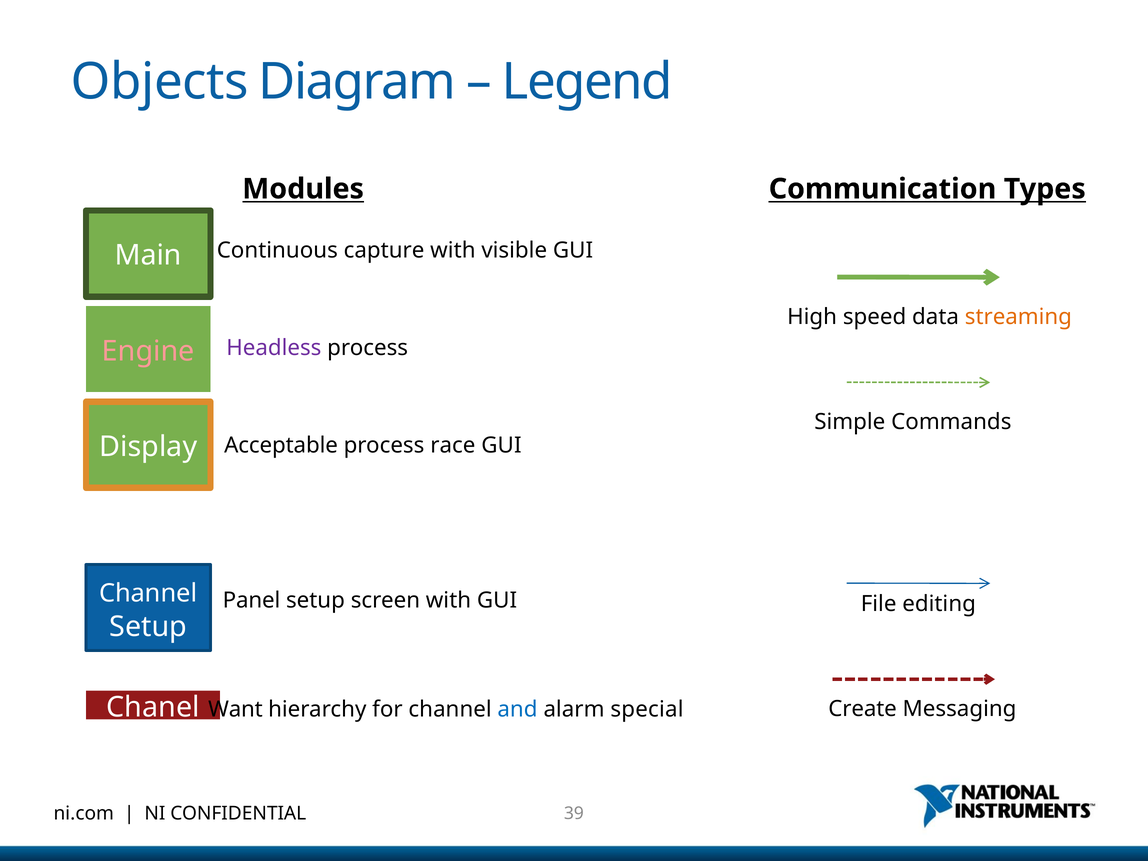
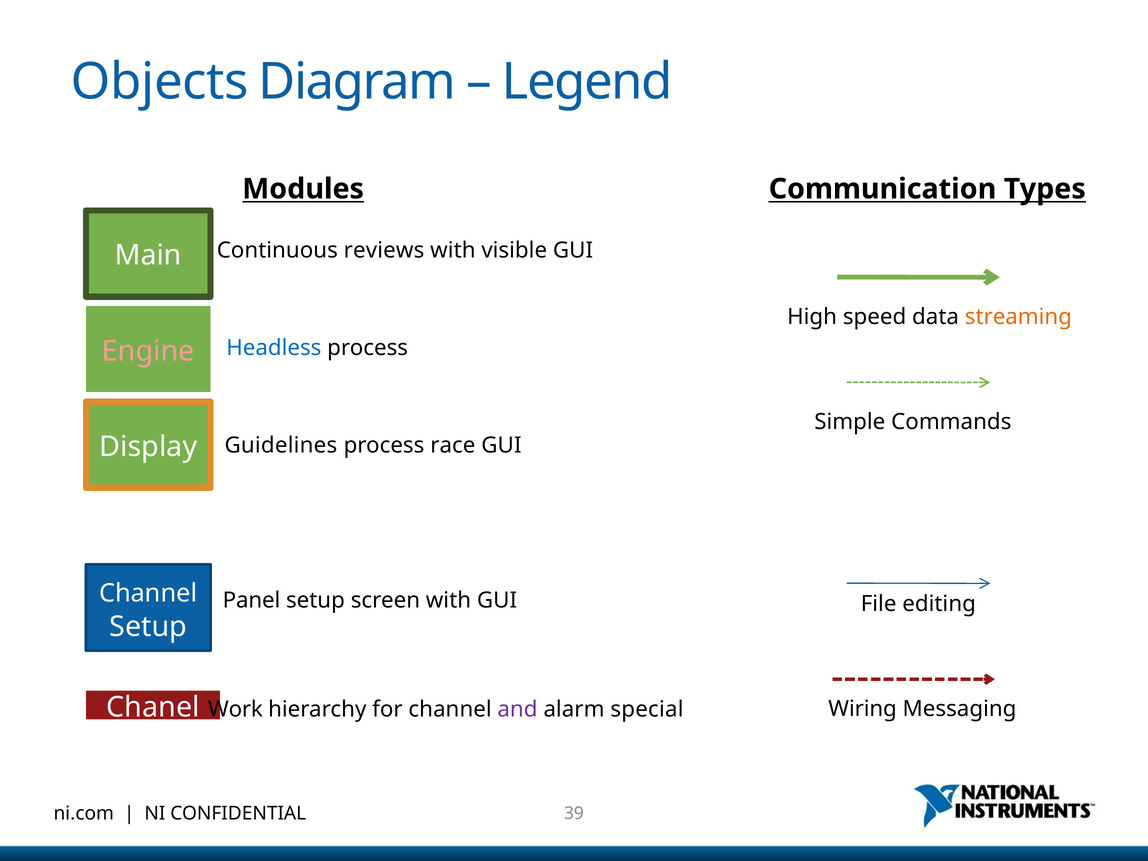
capture: capture -> reviews
Headless colour: purple -> blue
Acceptable: Acceptable -> Guidelines
Create: Create -> Wiring
Want: Want -> Work
and colour: blue -> purple
